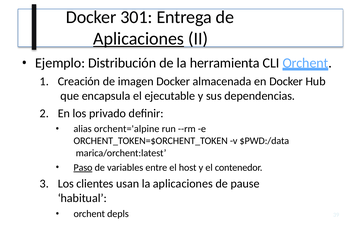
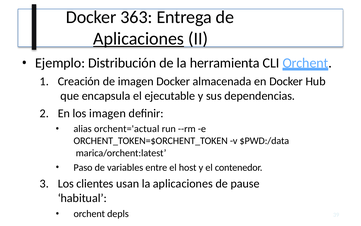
301: 301 -> 363
los privado: privado -> imagen
orchent='alpine: orchent='alpine -> orchent='actual
Paso underline: present -> none
